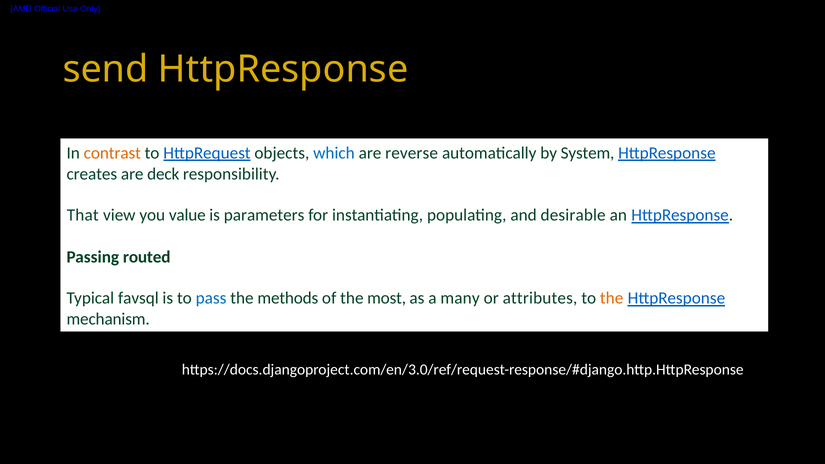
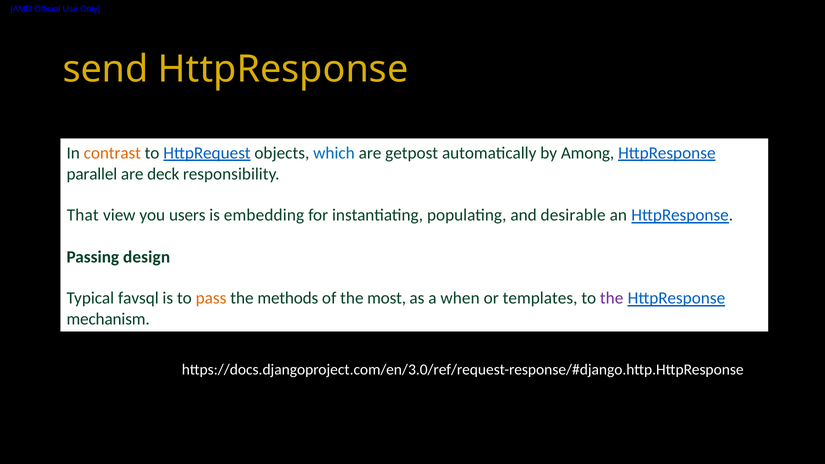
reverse: reverse -> getpost
System: System -> Among
creates: creates -> parallel
value: value -> users
parameters: parameters -> embedding
routed: routed -> design
pass colour: blue -> orange
many: many -> when
attributes: attributes -> templates
the at (612, 298) colour: orange -> purple
